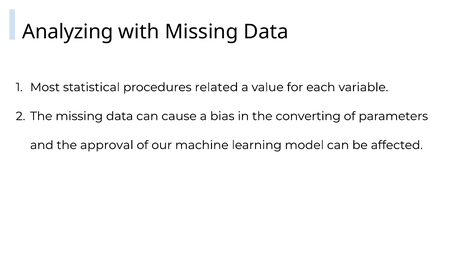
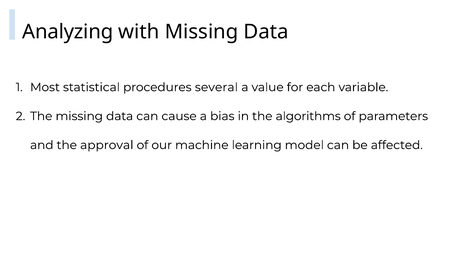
related: related -> several
converting: converting -> algorithms
